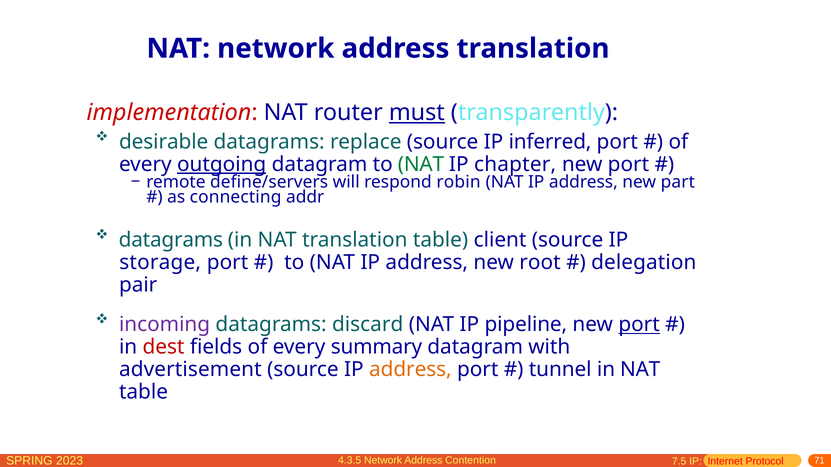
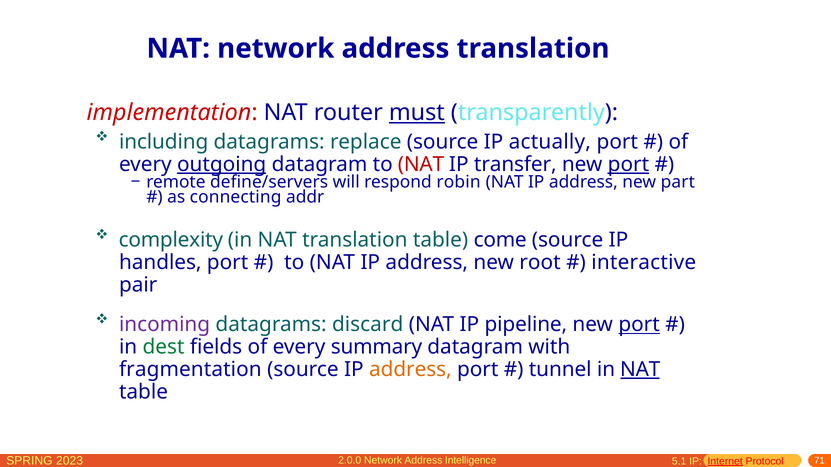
desirable: desirable -> including
inferred: inferred -> actually
NAT at (421, 164) colour: green -> red
chapter: chapter -> transfer
port at (628, 164) underline: none -> present
datagrams at (171, 240): datagrams -> complexity
client: client -> come
storage: storage -> handles
delegation: delegation -> interactive
dest colour: red -> green
advertisement: advertisement -> fragmentation
NAT at (640, 370) underline: none -> present
4.3.5: 4.3.5 -> 2.0.0
Contention: Contention -> Intelligence
7.5: 7.5 -> 5.1
Internet underline: none -> present
